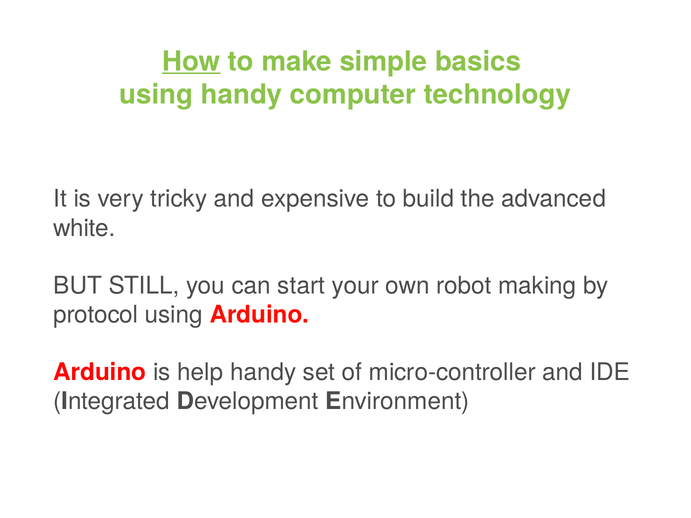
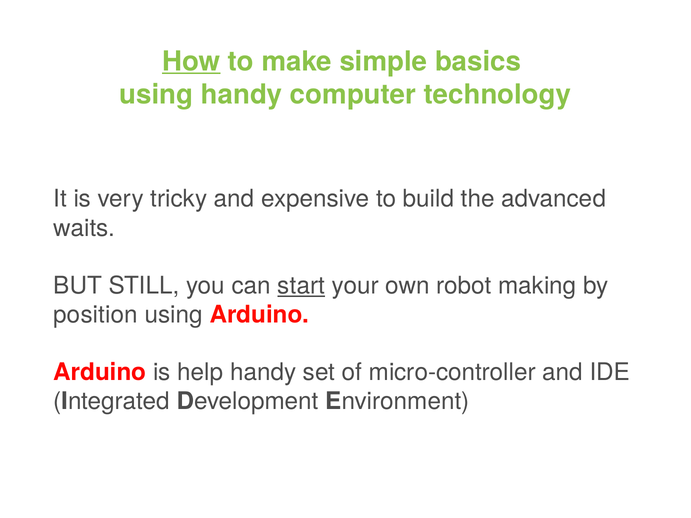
white: white -> waits
start underline: none -> present
protocol: protocol -> position
